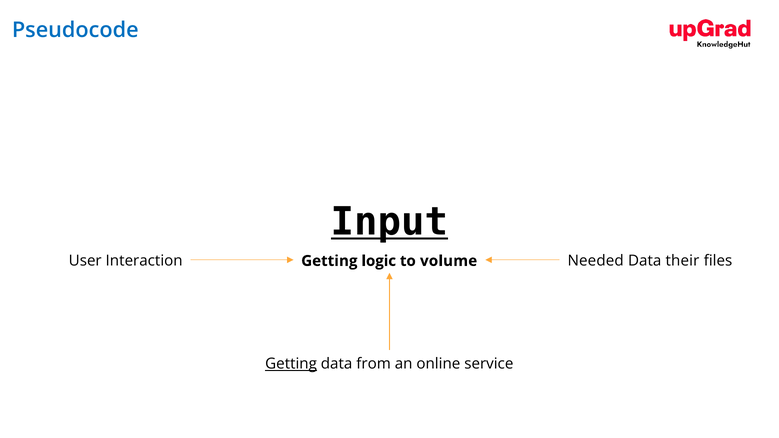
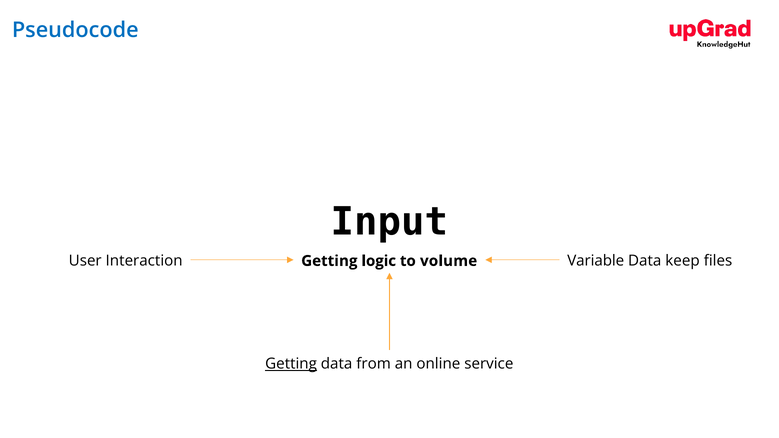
Input underline: present -> none
Needed: Needed -> Variable
their: their -> keep
